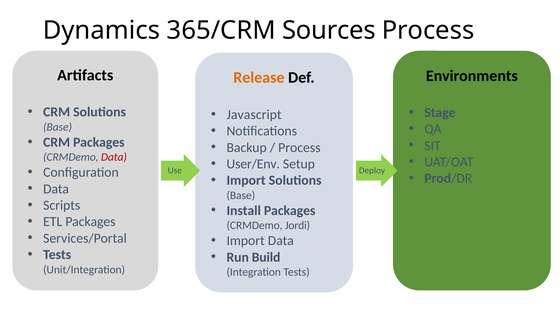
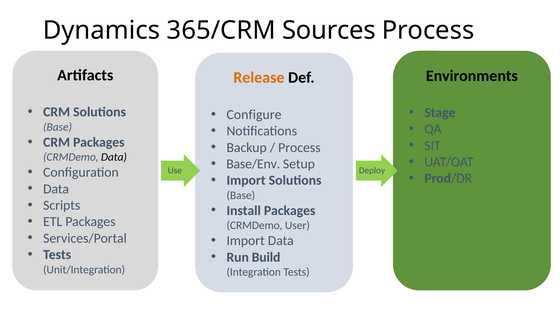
Javascript: Javascript -> Configure
Data at (114, 157) colour: red -> black
User/Env: User/Env -> Base/Env
Jordi: Jordi -> User
